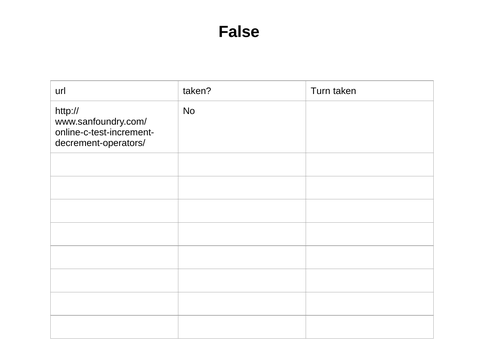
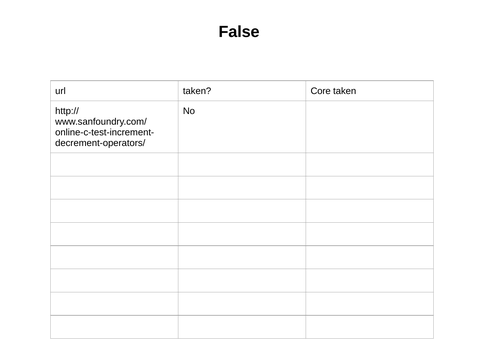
Turn: Turn -> Core
